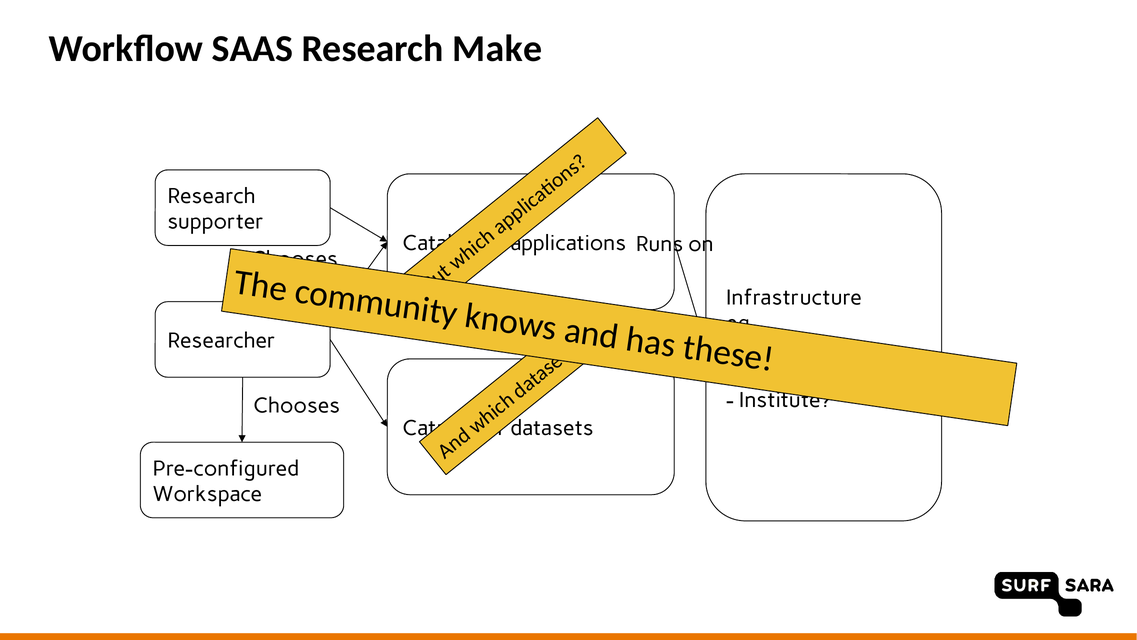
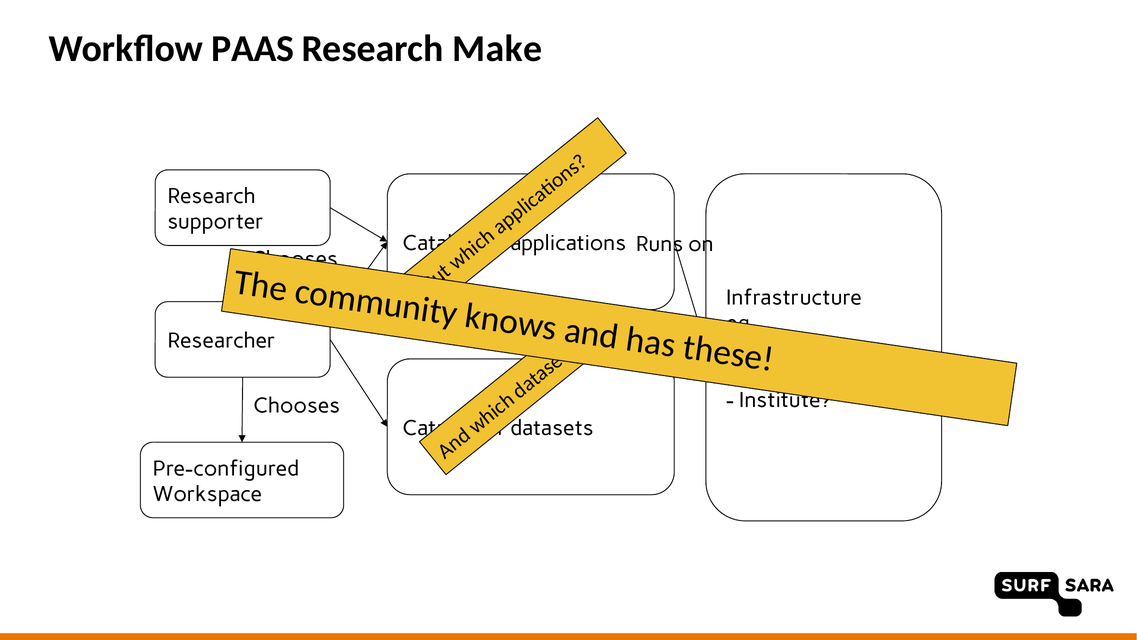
SAAS: SAAS -> PAAS
